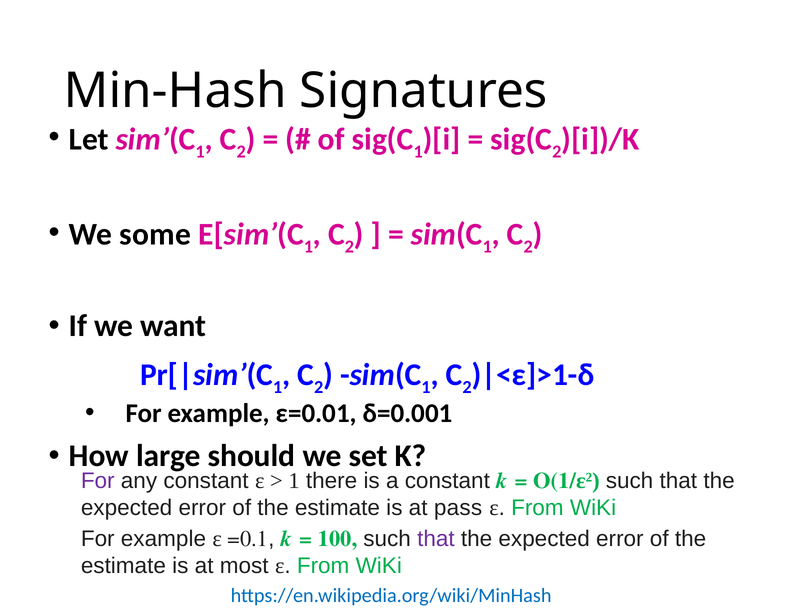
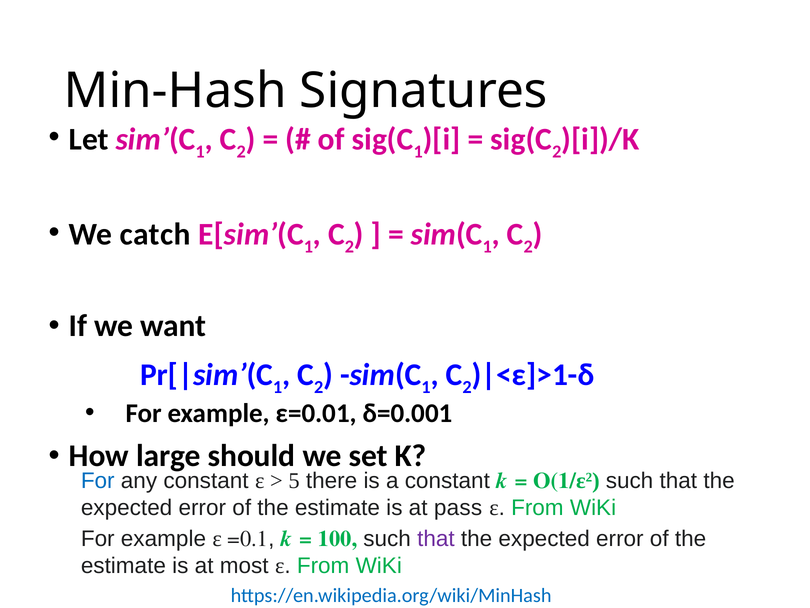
some: some -> catch
For at (98, 480) colour: purple -> blue
1 at (294, 480): 1 -> 5
